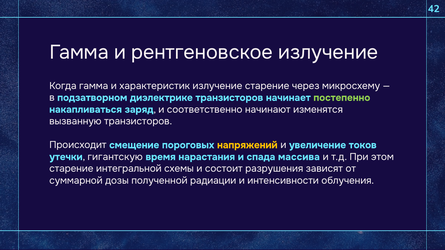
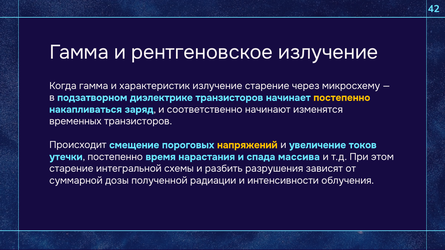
постепенно at (342, 98) colour: light green -> yellow
вызванную: вызванную -> временных
утечки гигантскую: гигантскую -> постепенно
состоит: состоит -> разбить
